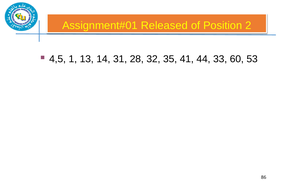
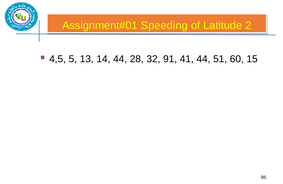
Released: Released -> Speeding
Position: Position -> Latitude
1: 1 -> 5
14 31: 31 -> 44
35: 35 -> 91
33: 33 -> 51
53: 53 -> 15
